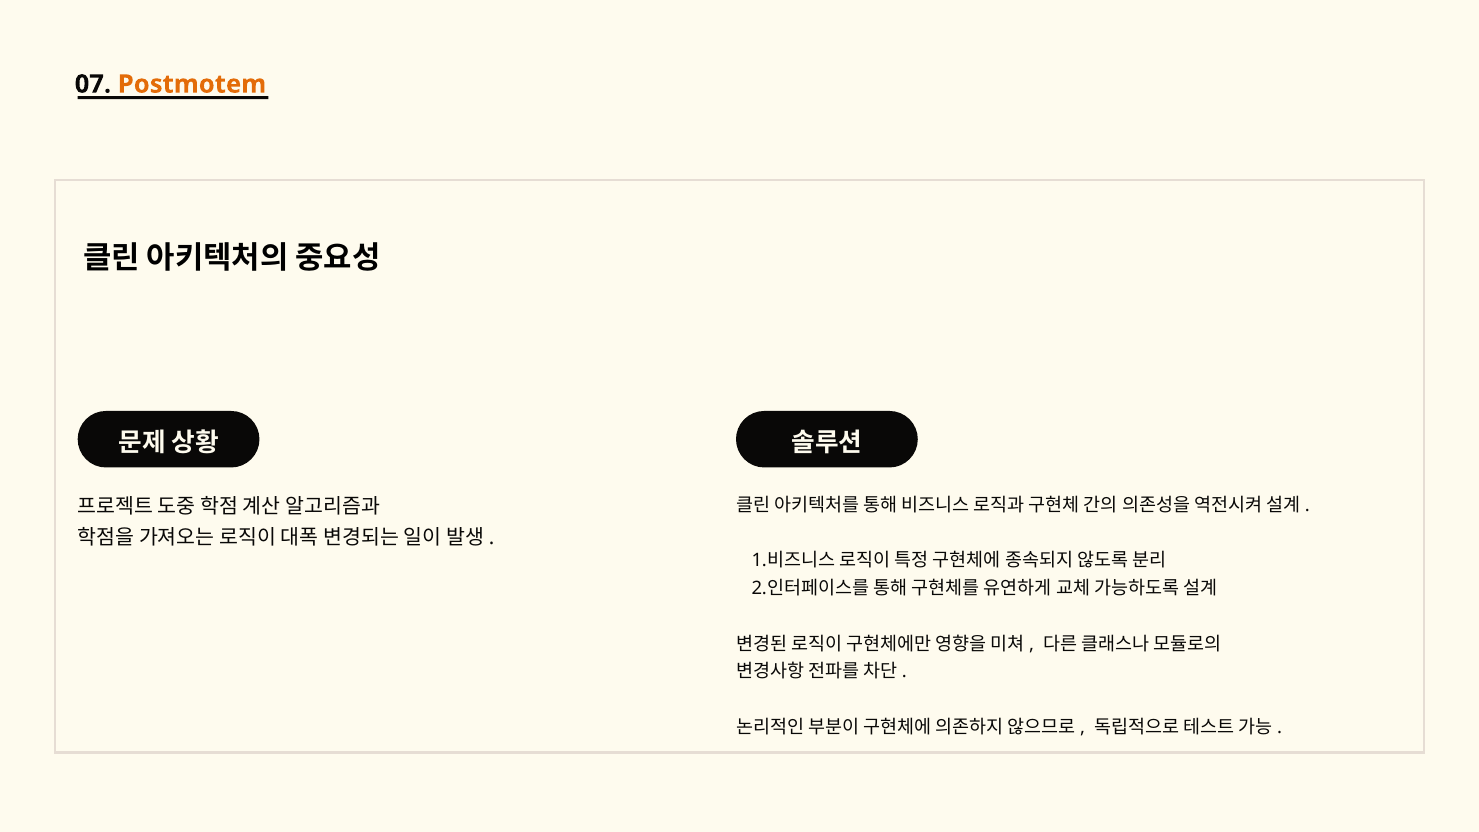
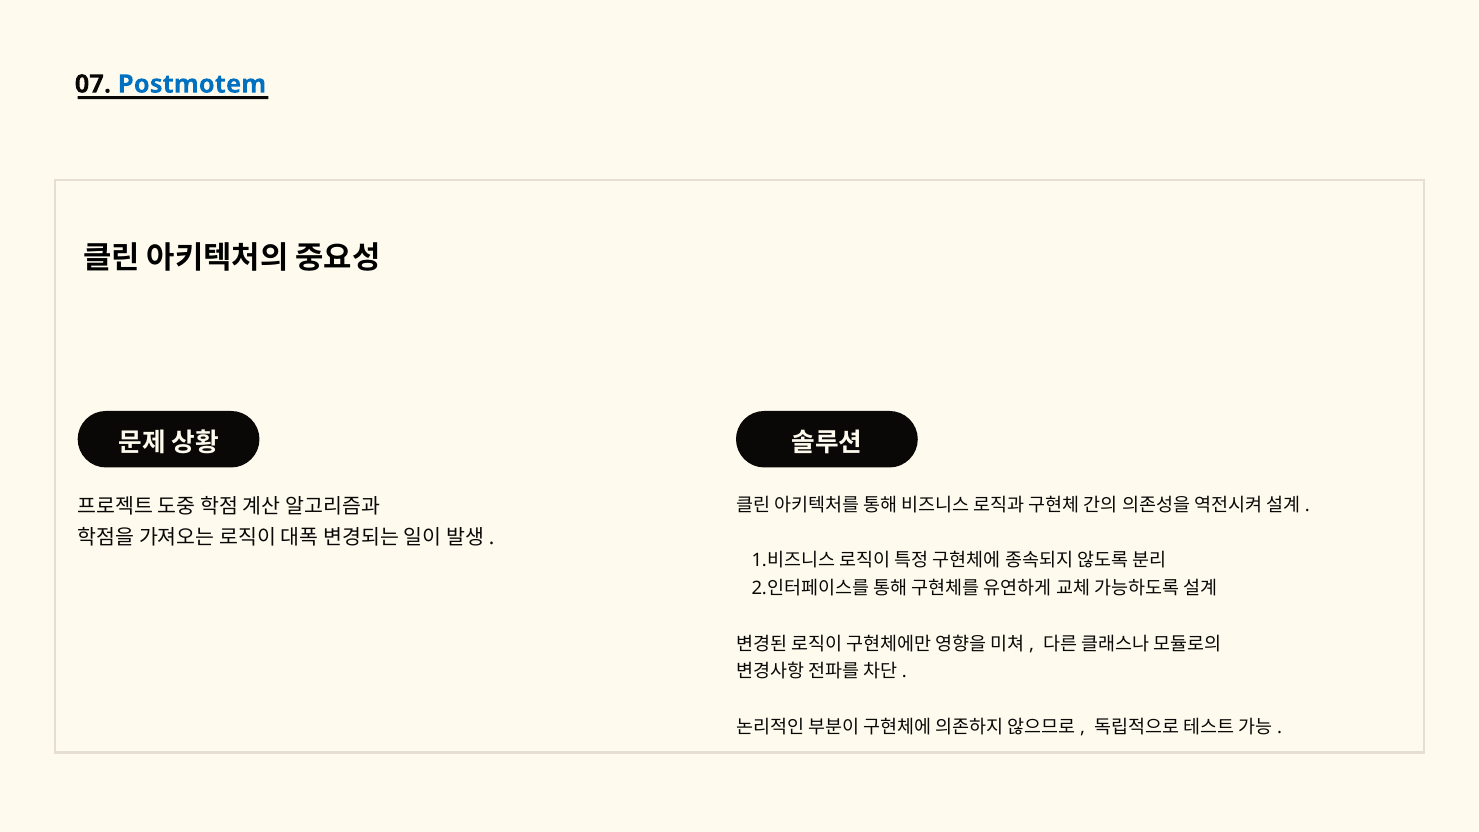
Postmotem colour: orange -> blue
